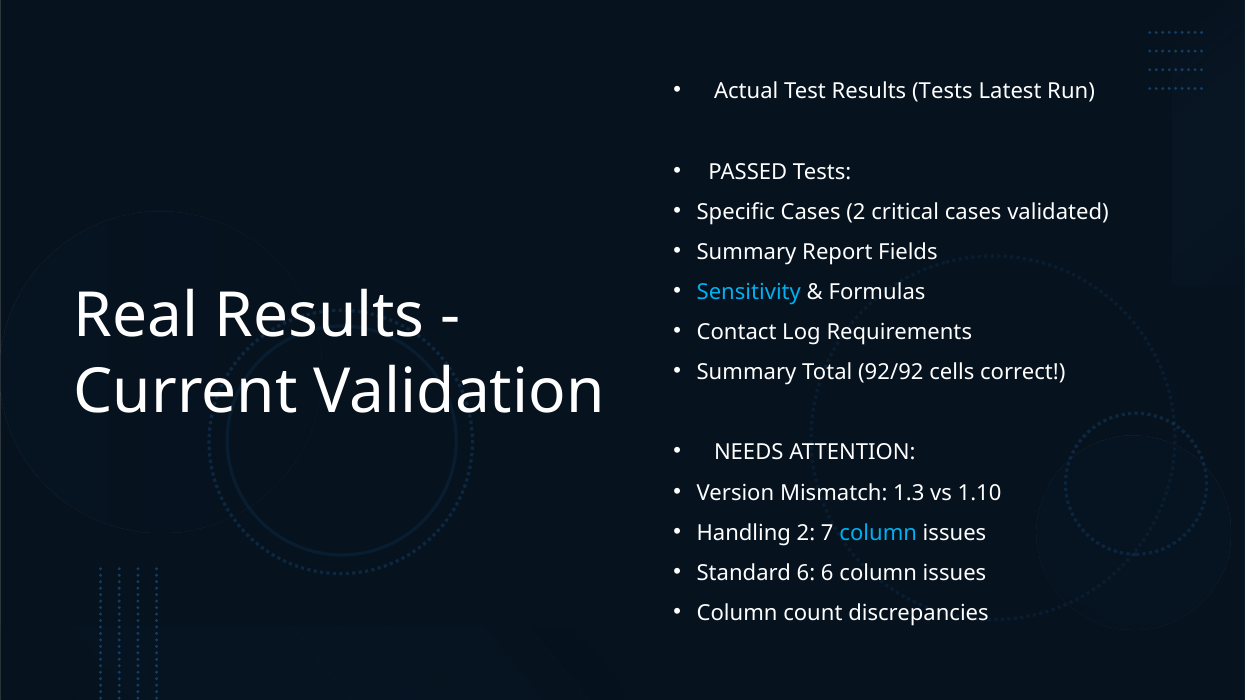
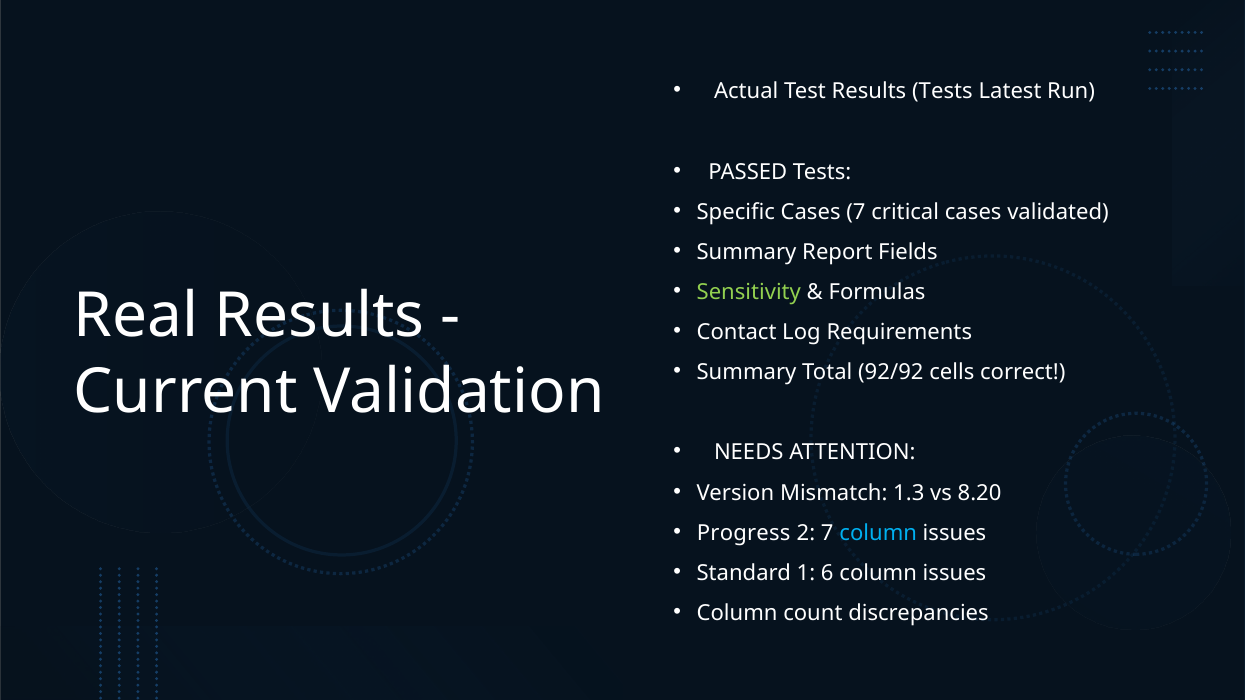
Cases 2: 2 -> 7
Sensitivity colour: light blue -> light green
1.10: 1.10 -> 8.20
Handling: Handling -> Progress
Standard 6: 6 -> 1
